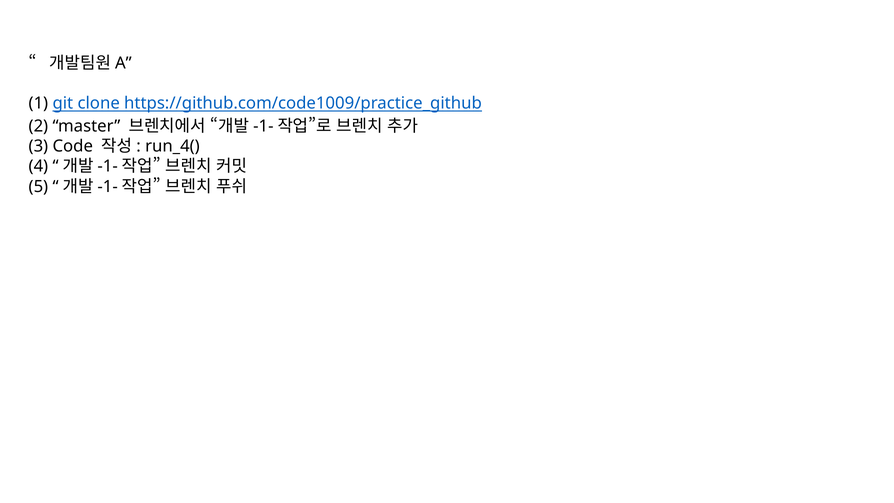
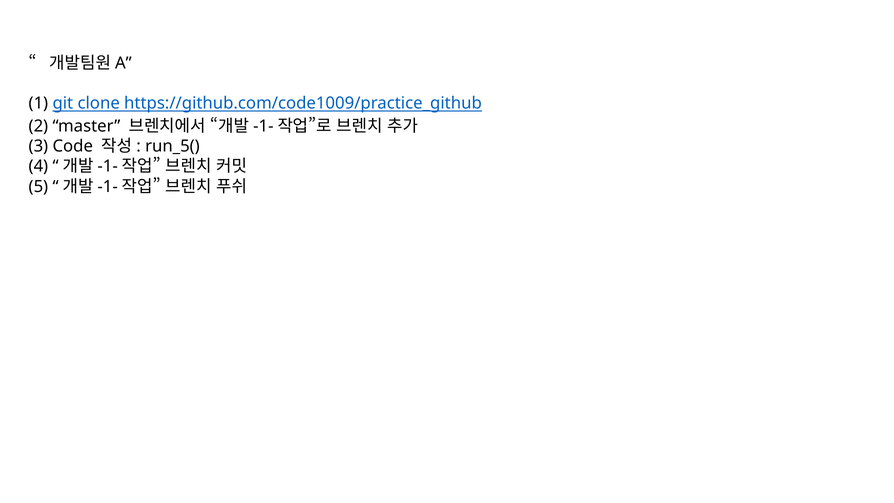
run_4(: run_4( -> run_5(
